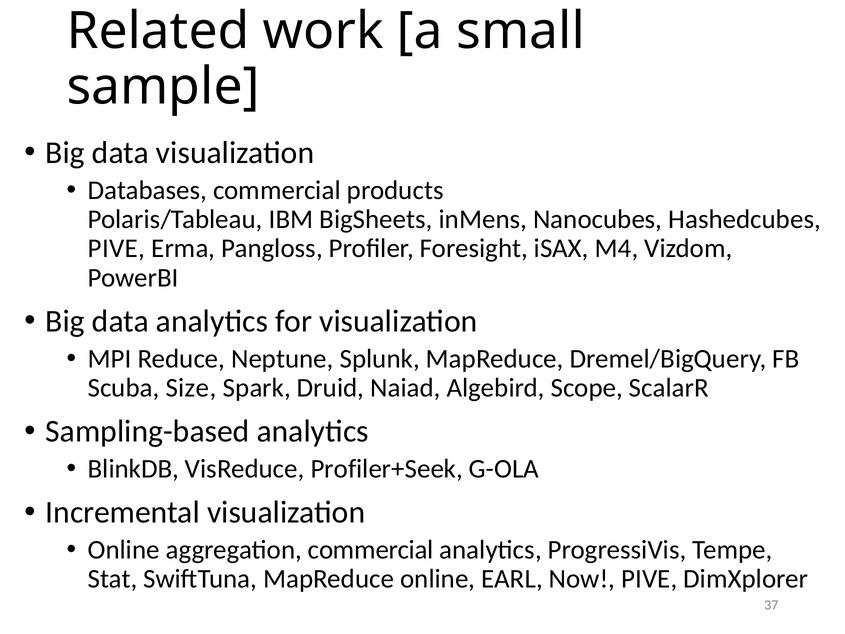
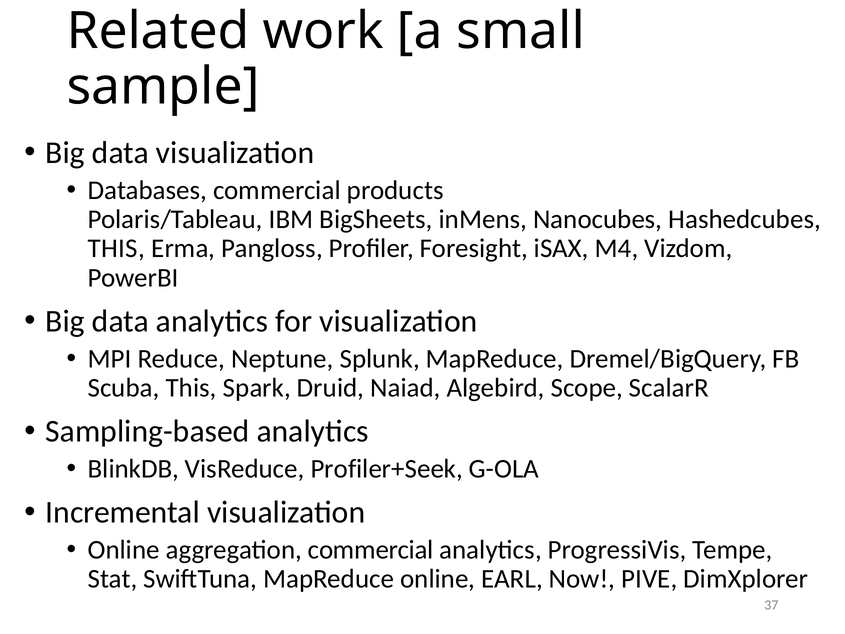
PIVE at (116, 248): PIVE -> THIS
Scuba Size: Size -> This
